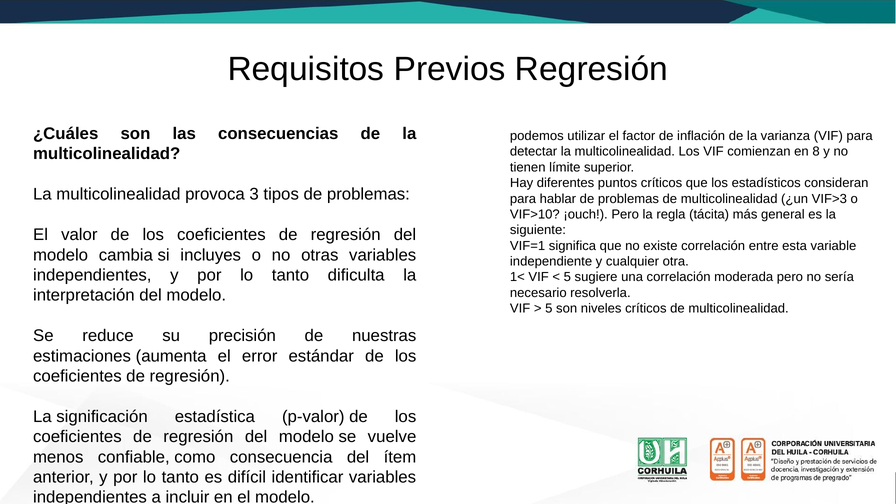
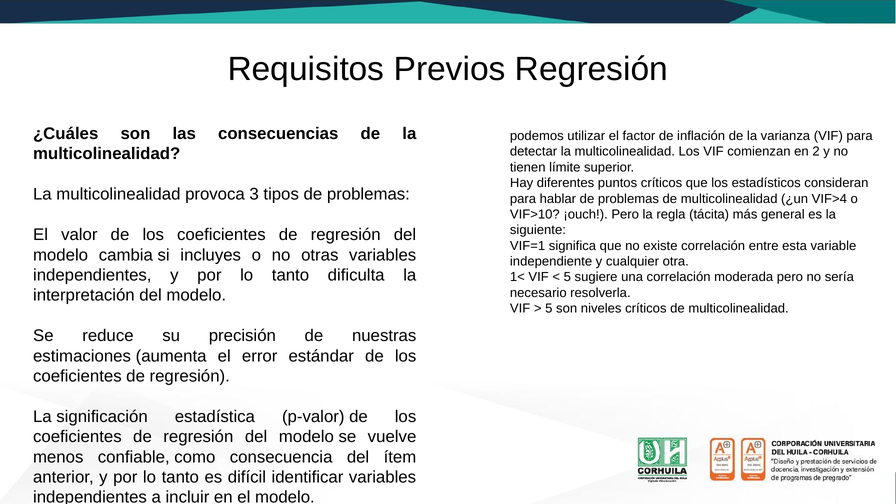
8: 8 -> 2
VIF>3: VIF>3 -> VIF>4
